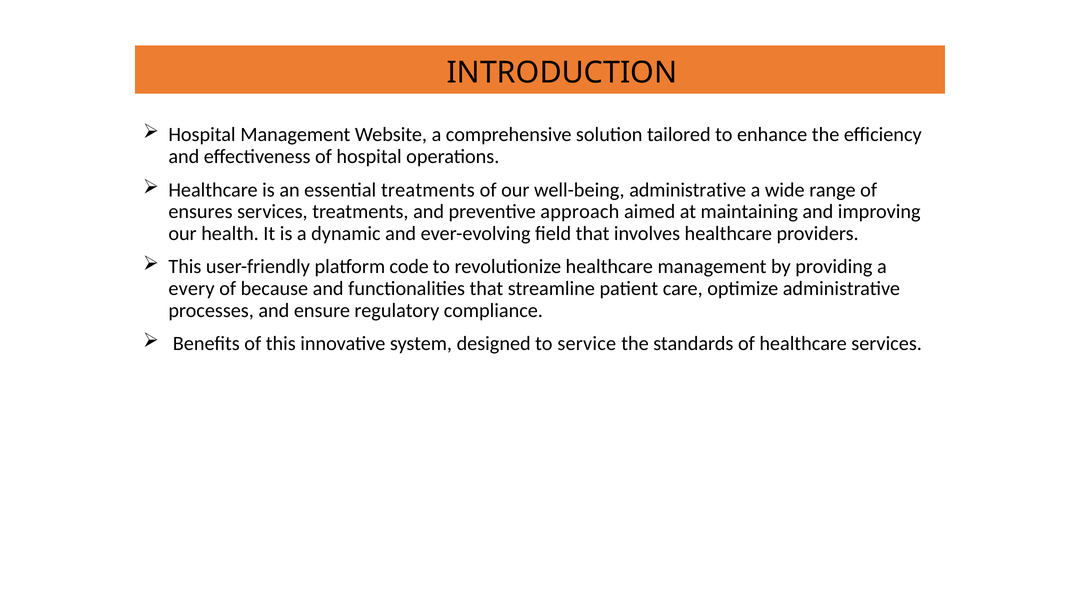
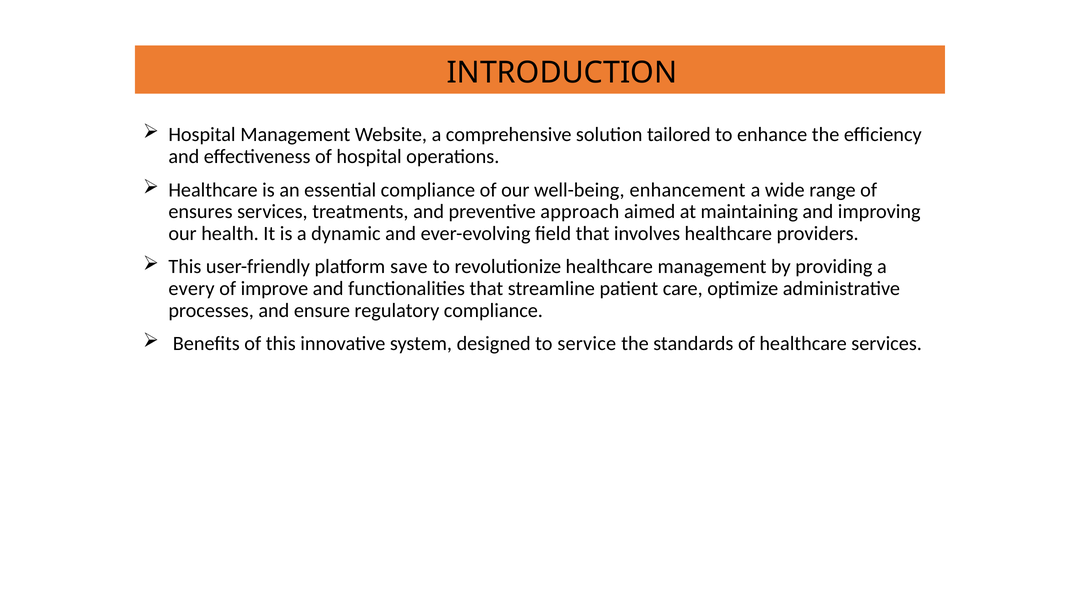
essential treatments: treatments -> compliance
well-being administrative: administrative -> enhancement
code: code -> save
because: because -> improve
